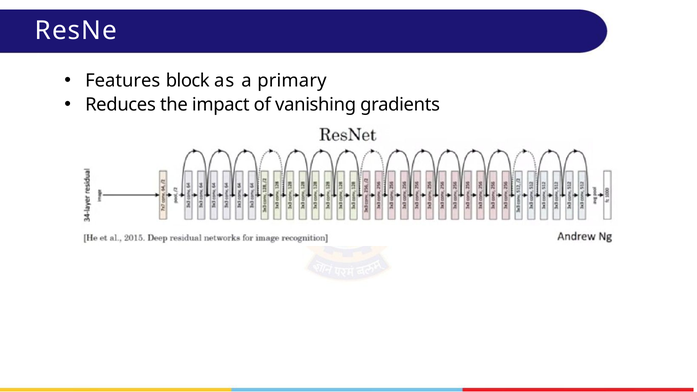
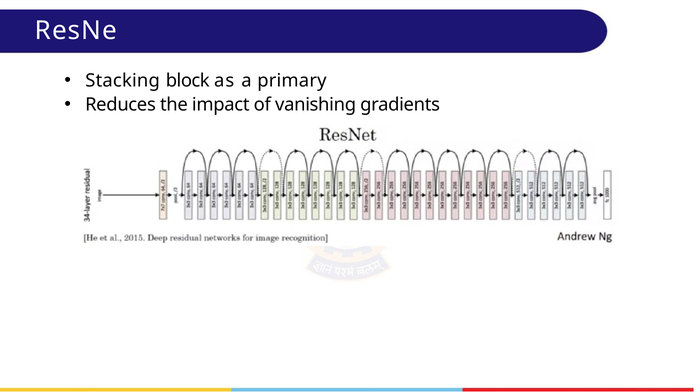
Features: Features -> Stacking
